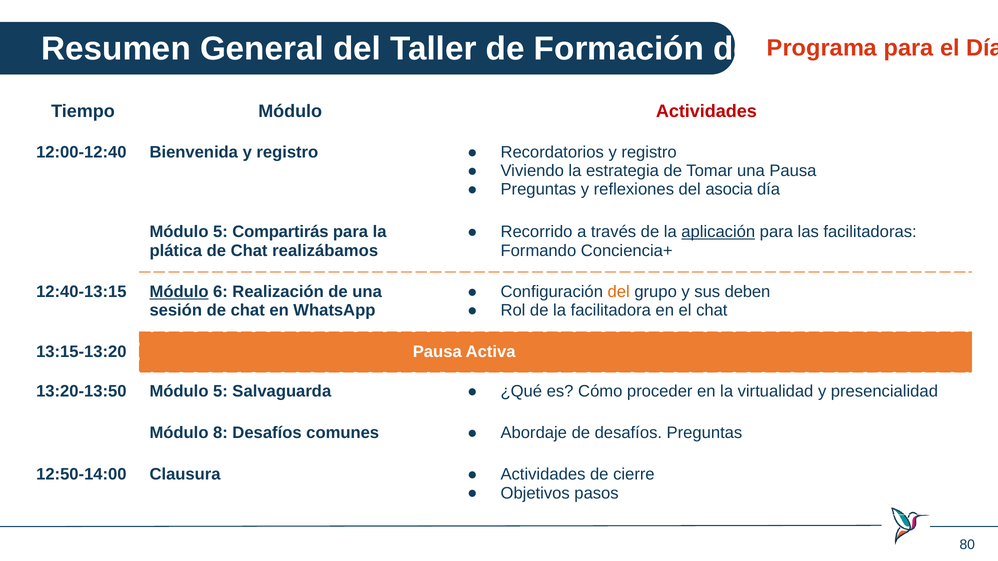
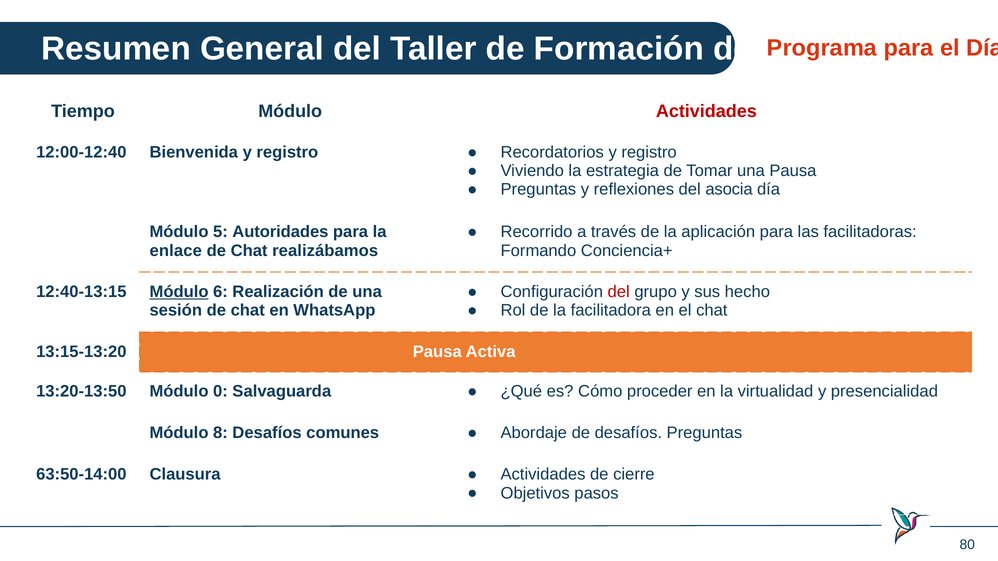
aplicación underline: present -> none
Compartirás: Compartirás -> Autoridades
plática: plática -> enlace
del at (619, 292) colour: orange -> red
deben: deben -> hecho
13:20-13:50 Módulo 5: 5 -> 0
12:50-14:00: 12:50-14:00 -> 63:50-14:00
